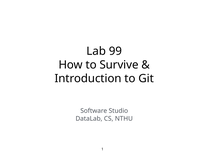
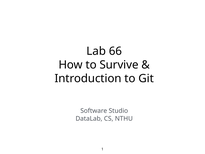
99: 99 -> 66
